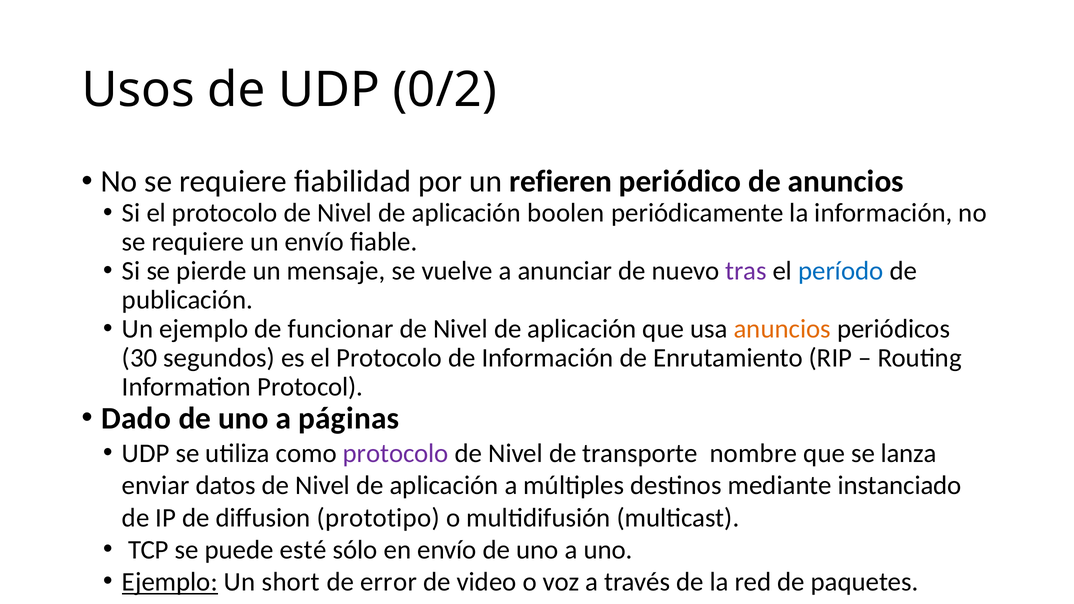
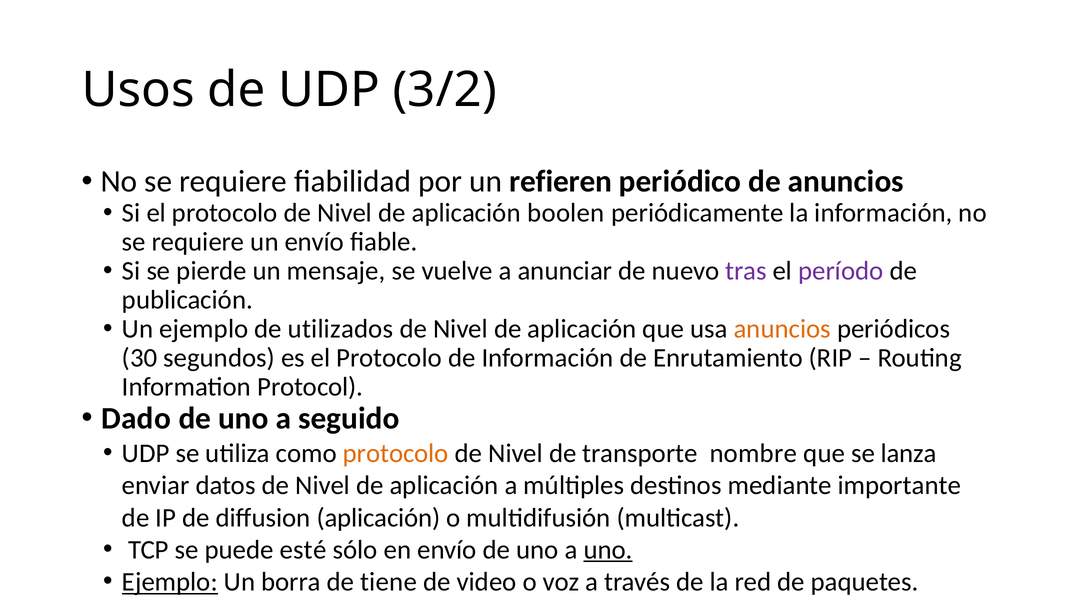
0/2: 0/2 -> 3/2
período colour: blue -> purple
funcionar: funcionar -> utilizados
páginas: páginas -> seguido
protocolo at (396, 453) colour: purple -> orange
instanciado: instanciado -> importante
diffusion prototipo: prototipo -> aplicación
uno at (608, 550) underline: none -> present
short: short -> borra
error: error -> tiene
